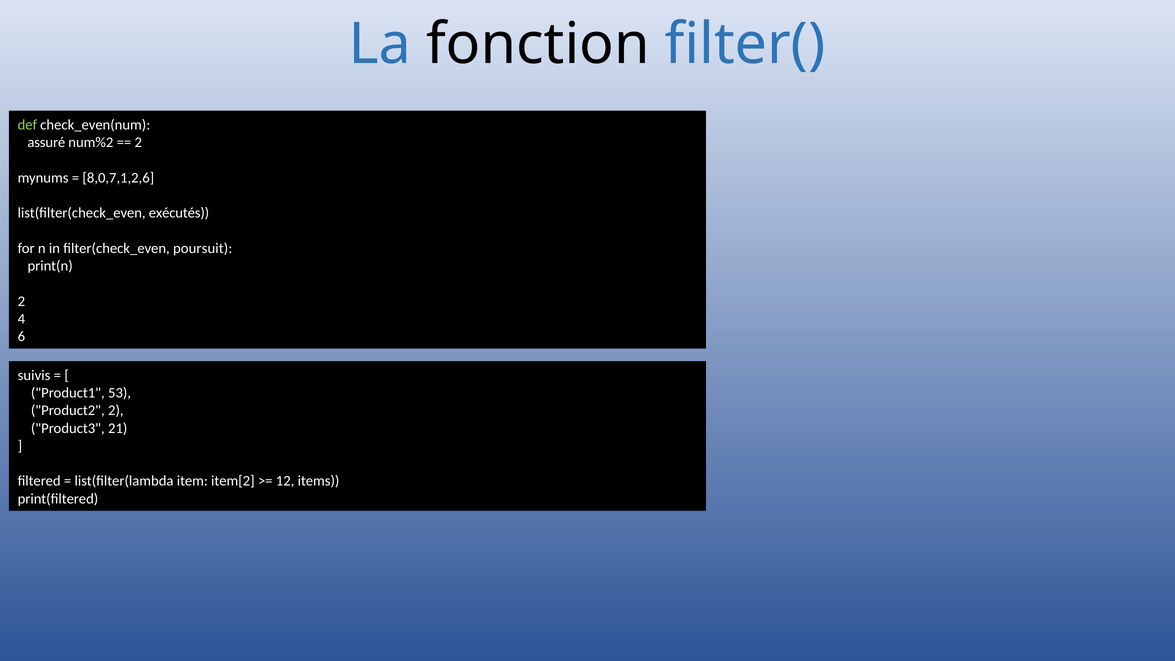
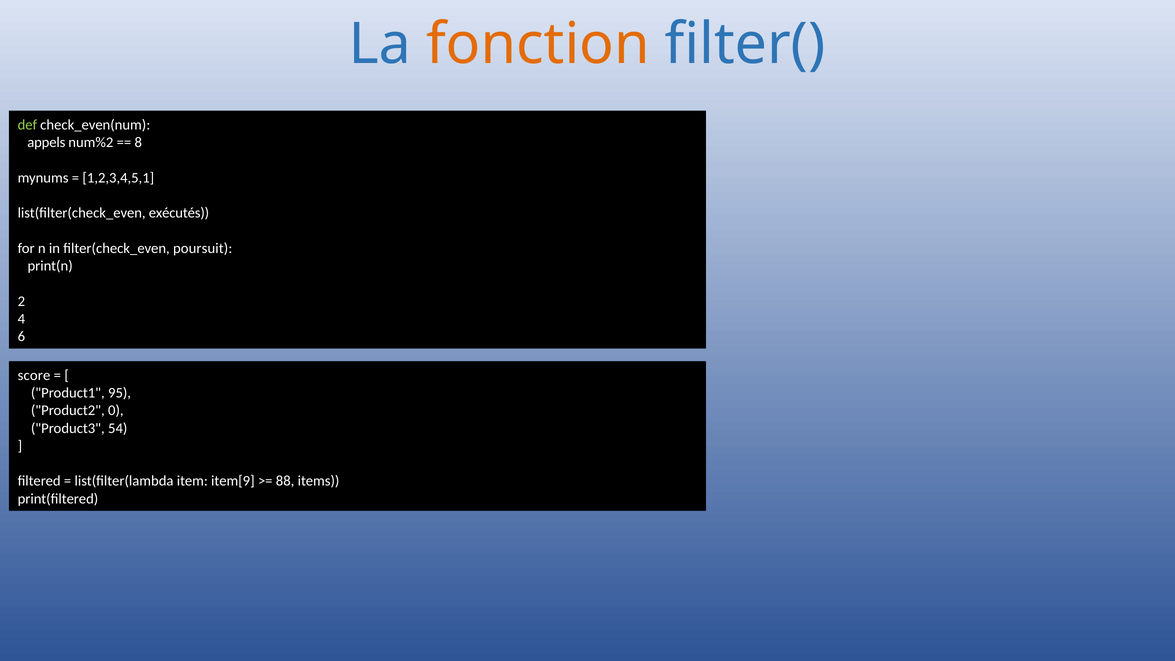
fonction colour: black -> orange
assuré: assuré -> appels
2 at (138, 143): 2 -> 8
8,0,7,1,2,6: 8,0,7,1,2,6 -> 1,2,3,4,5,1
suivis: suivis -> score
53: 53 -> 95
Product2 2: 2 -> 0
21: 21 -> 54
item[2: item[2 -> item[9
12: 12 -> 88
